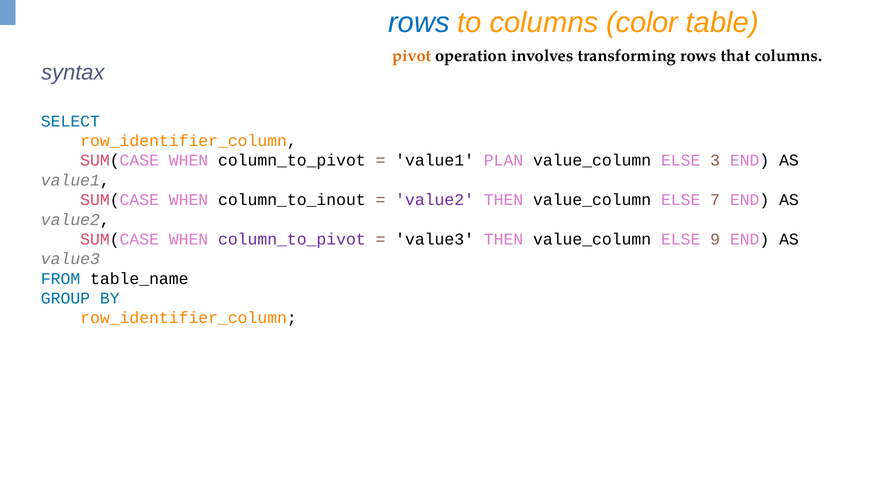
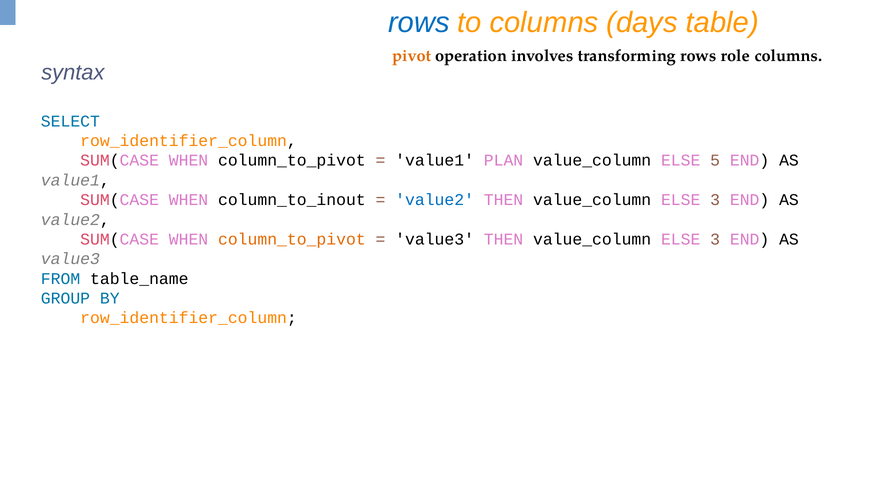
color: color -> days
that: that -> role
3: 3 -> 5
value2 at (435, 200) colour: purple -> blue
7 at (715, 200): 7 -> 3
column_to_pivot at (292, 239) colour: purple -> orange
9 at (715, 239): 9 -> 3
